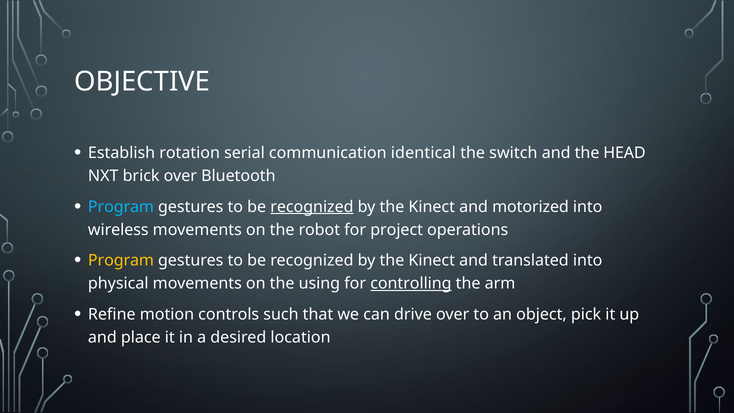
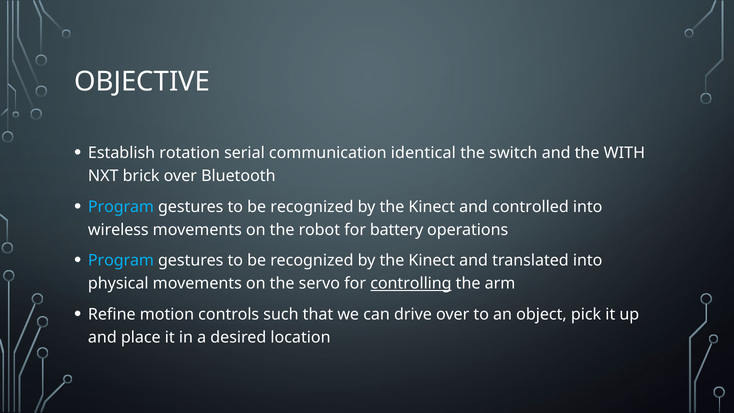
HEAD: HEAD -> WITH
recognized at (312, 207) underline: present -> none
motorized: motorized -> controlled
project: project -> battery
Program at (121, 260) colour: yellow -> light blue
using: using -> servo
